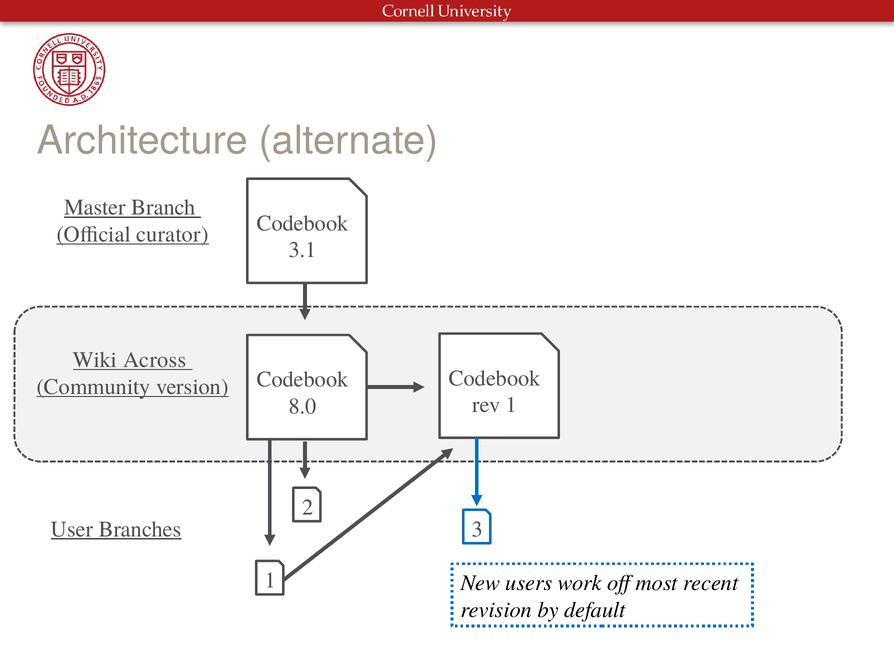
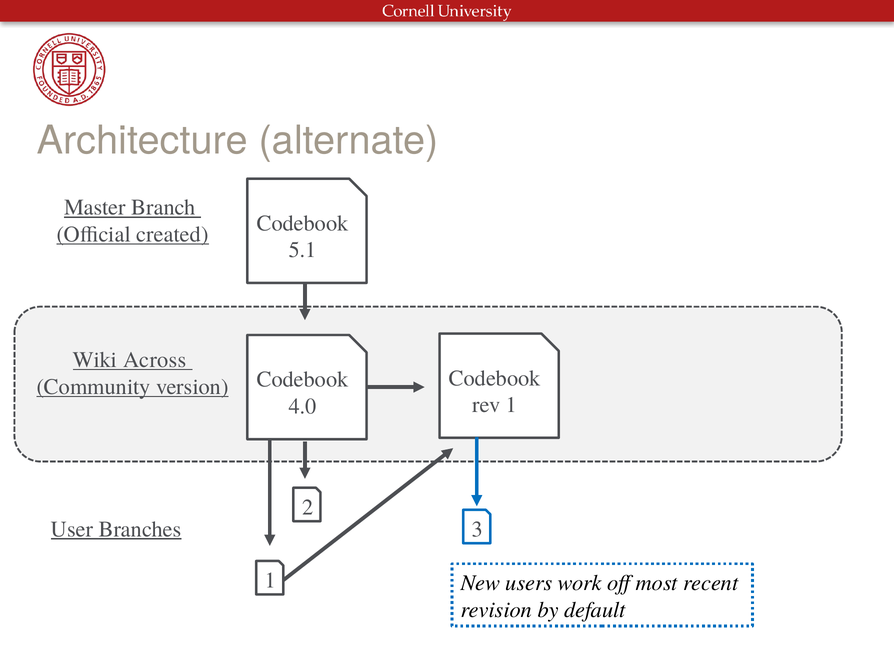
curator: curator -> created
3.1: 3.1 -> 5.1
8.0: 8.0 -> 4.0
